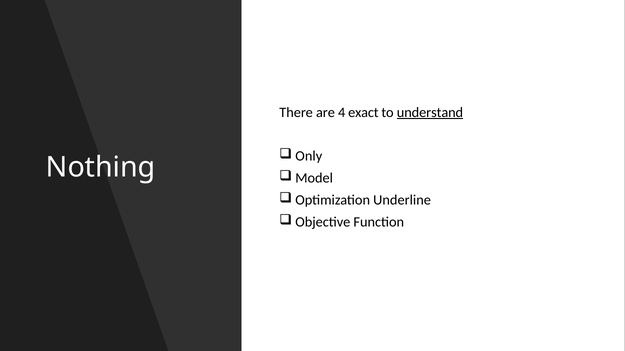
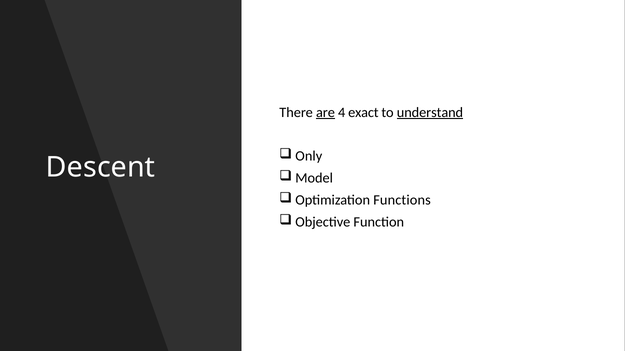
are underline: none -> present
Nothing: Nothing -> Descent
Underline: Underline -> Functions
